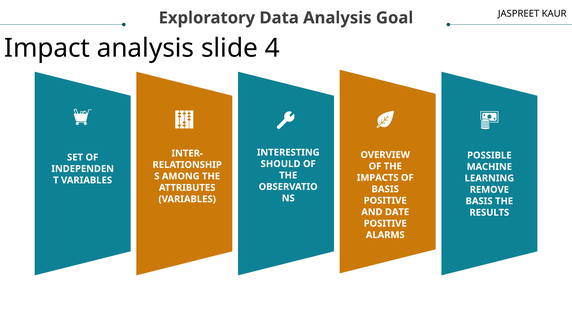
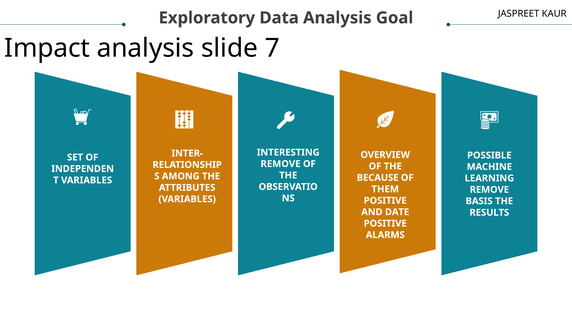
4: 4 -> 7
SHOULD at (281, 164): SHOULD -> REMOVE
IMPACTS: IMPACTS -> BECAUSE
BASIS at (385, 189): BASIS -> THEM
